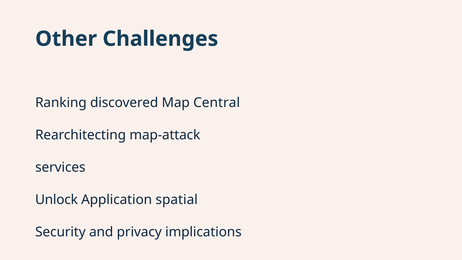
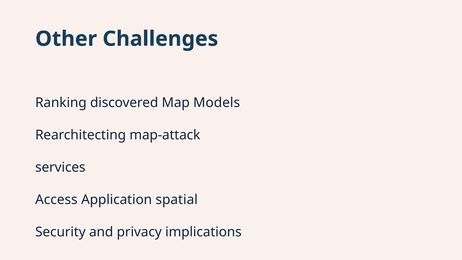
Central: Central -> Models
Unlock: Unlock -> Access
